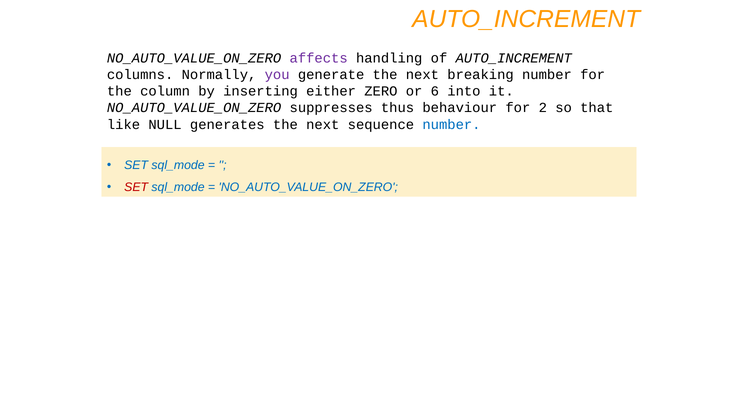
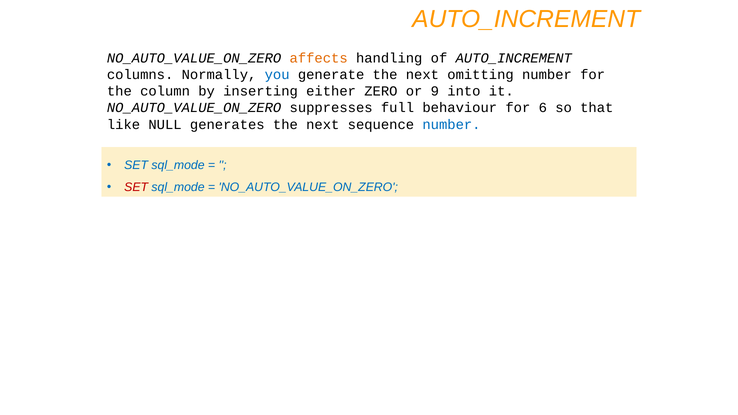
affects colour: purple -> orange
you colour: purple -> blue
breaking: breaking -> omitting
6: 6 -> 9
thus: thus -> full
2: 2 -> 6
